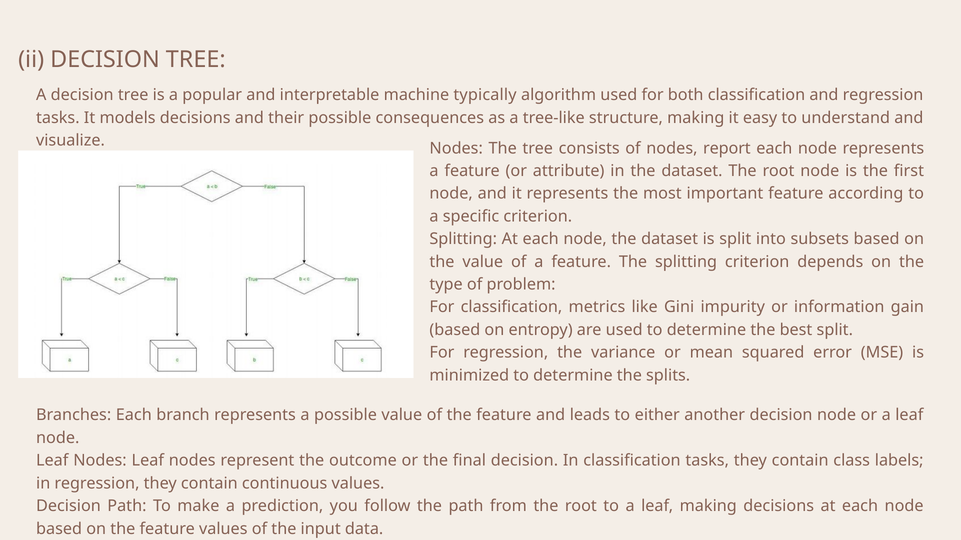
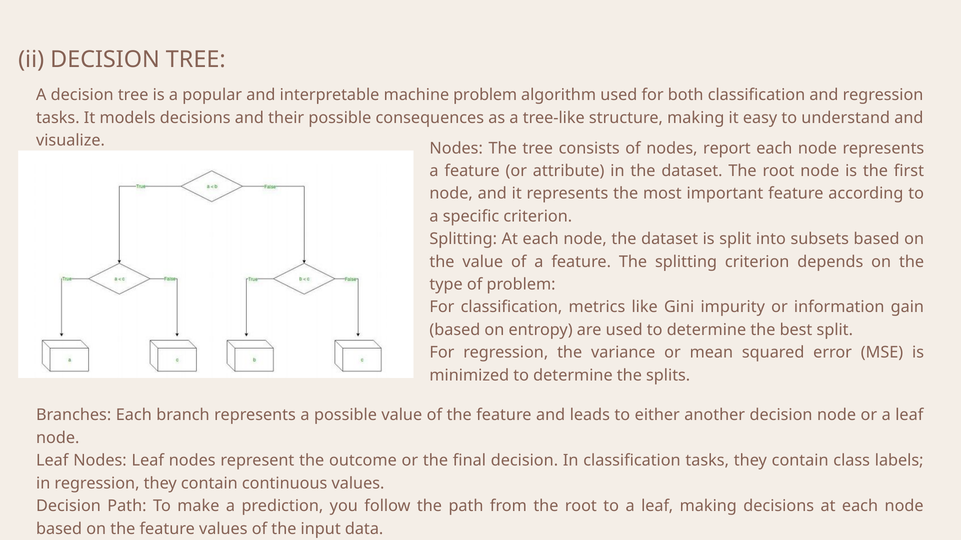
machine typically: typically -> problem
